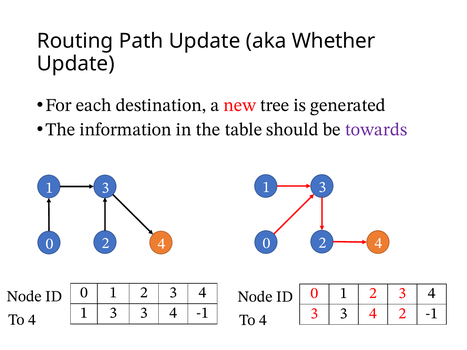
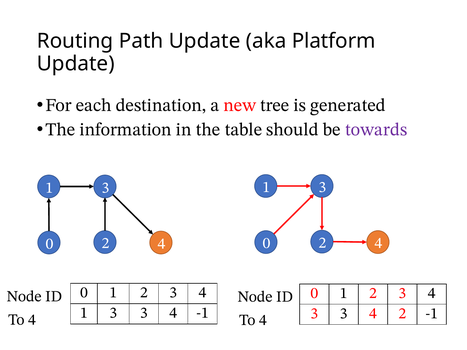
Whether: Whether -> Platform
